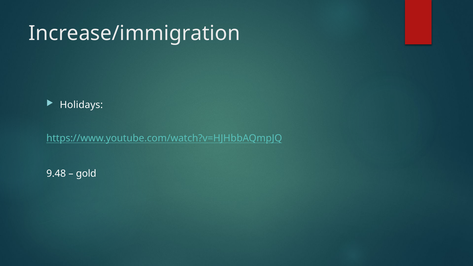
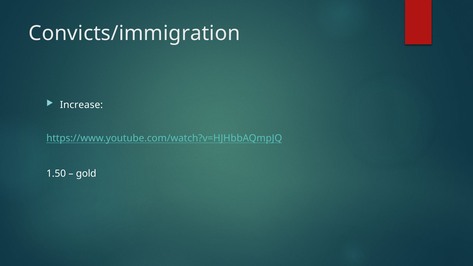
Increase/immigration: Increase/immigration -> Convicts/immigration
Holidays: Holidays -> Increase
9.48: 9.48 -> 1.50
